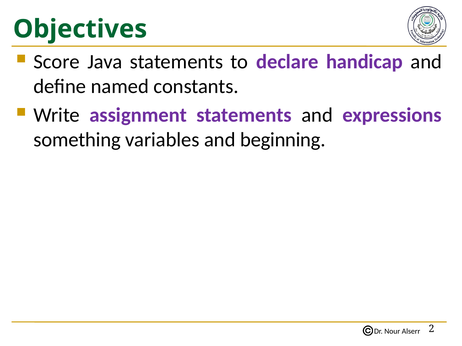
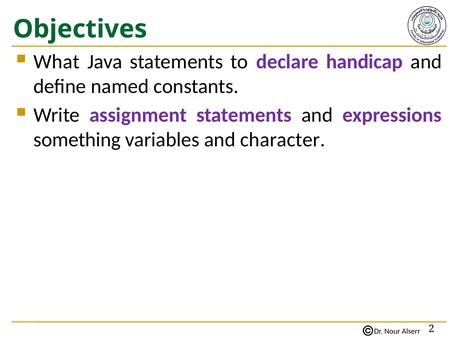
Score: Score -> What
beginning: beginning -> character
